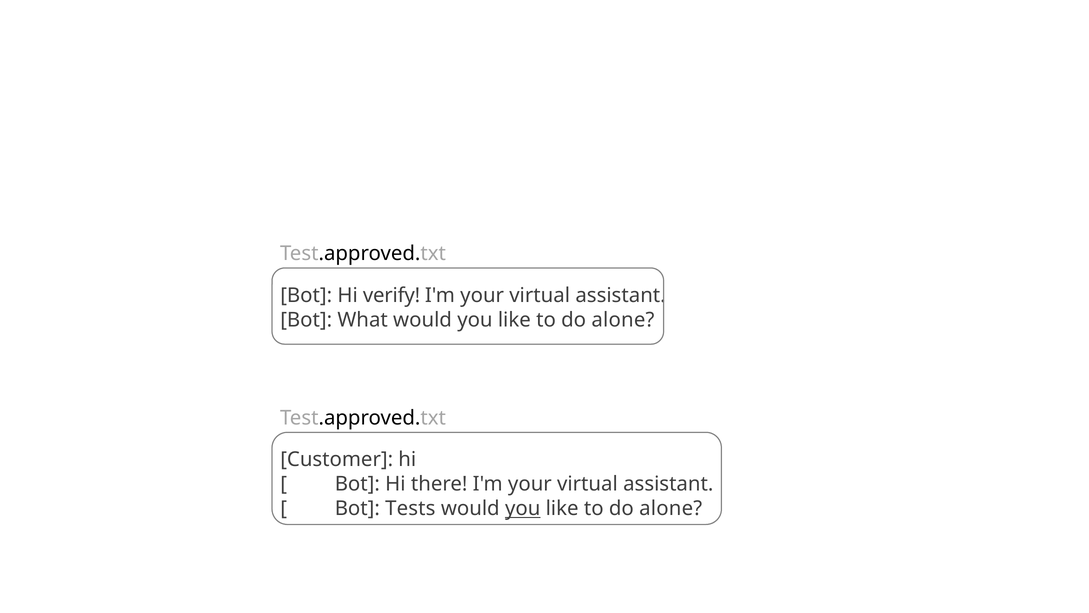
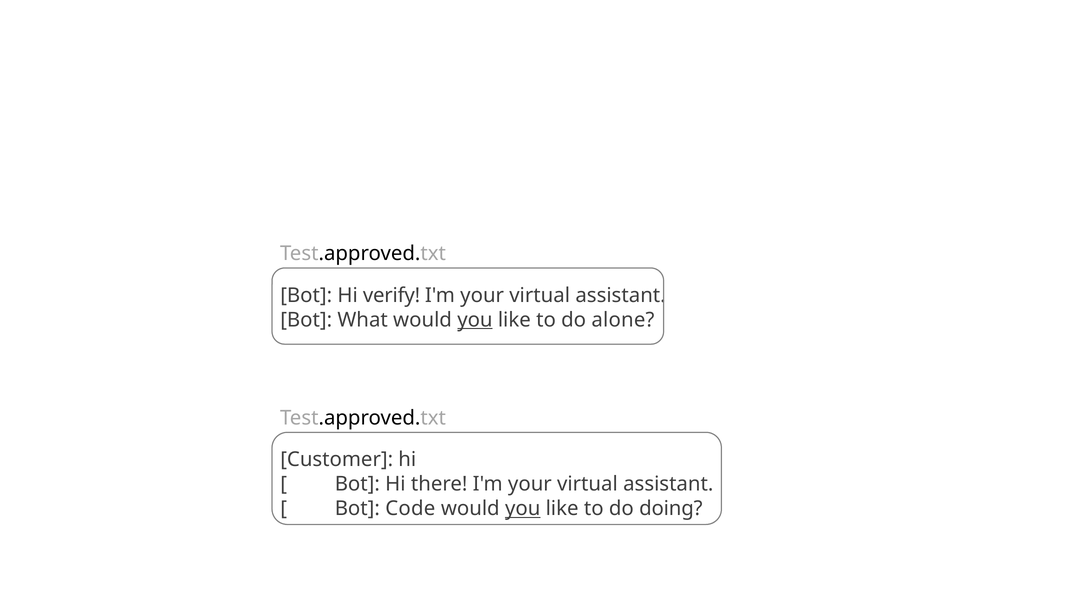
you at (475, 320) underline: none -> present
Tests: Tests -> Code
alone at (671, 508): alone -> doing
